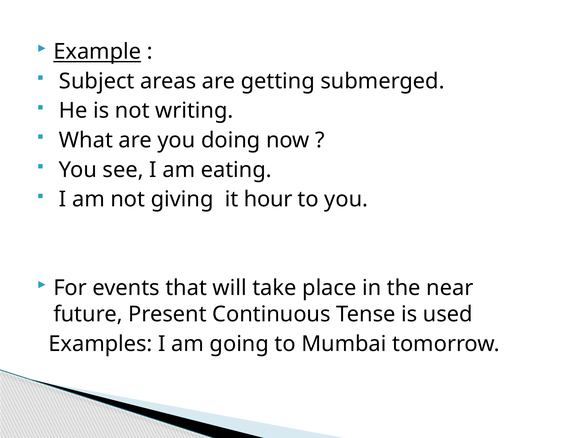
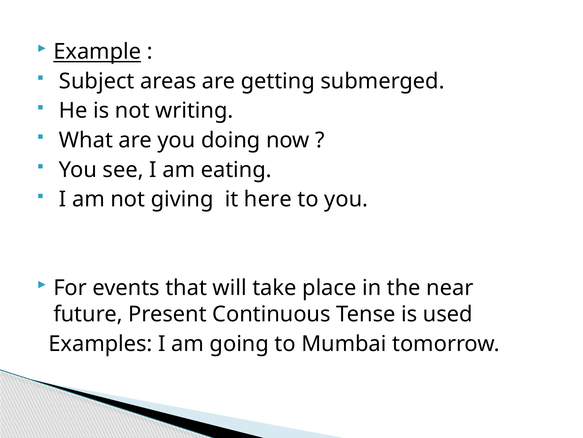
hour: hour -> here
